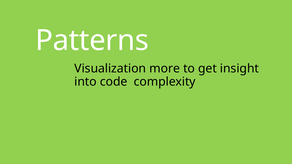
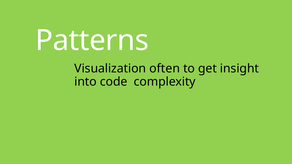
more: more -> often
